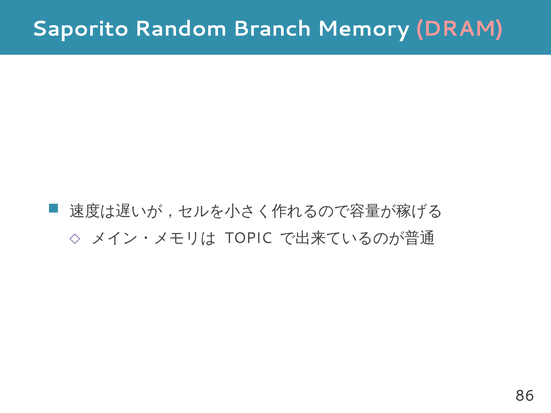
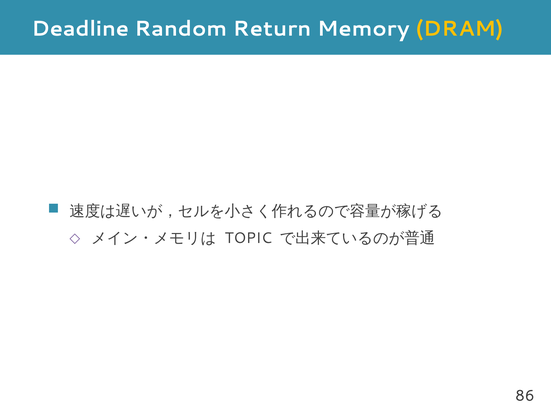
Saporito: Saporito -> Deadline
Branch: Branch -> Return
DRAM colour: pink -> yellow
